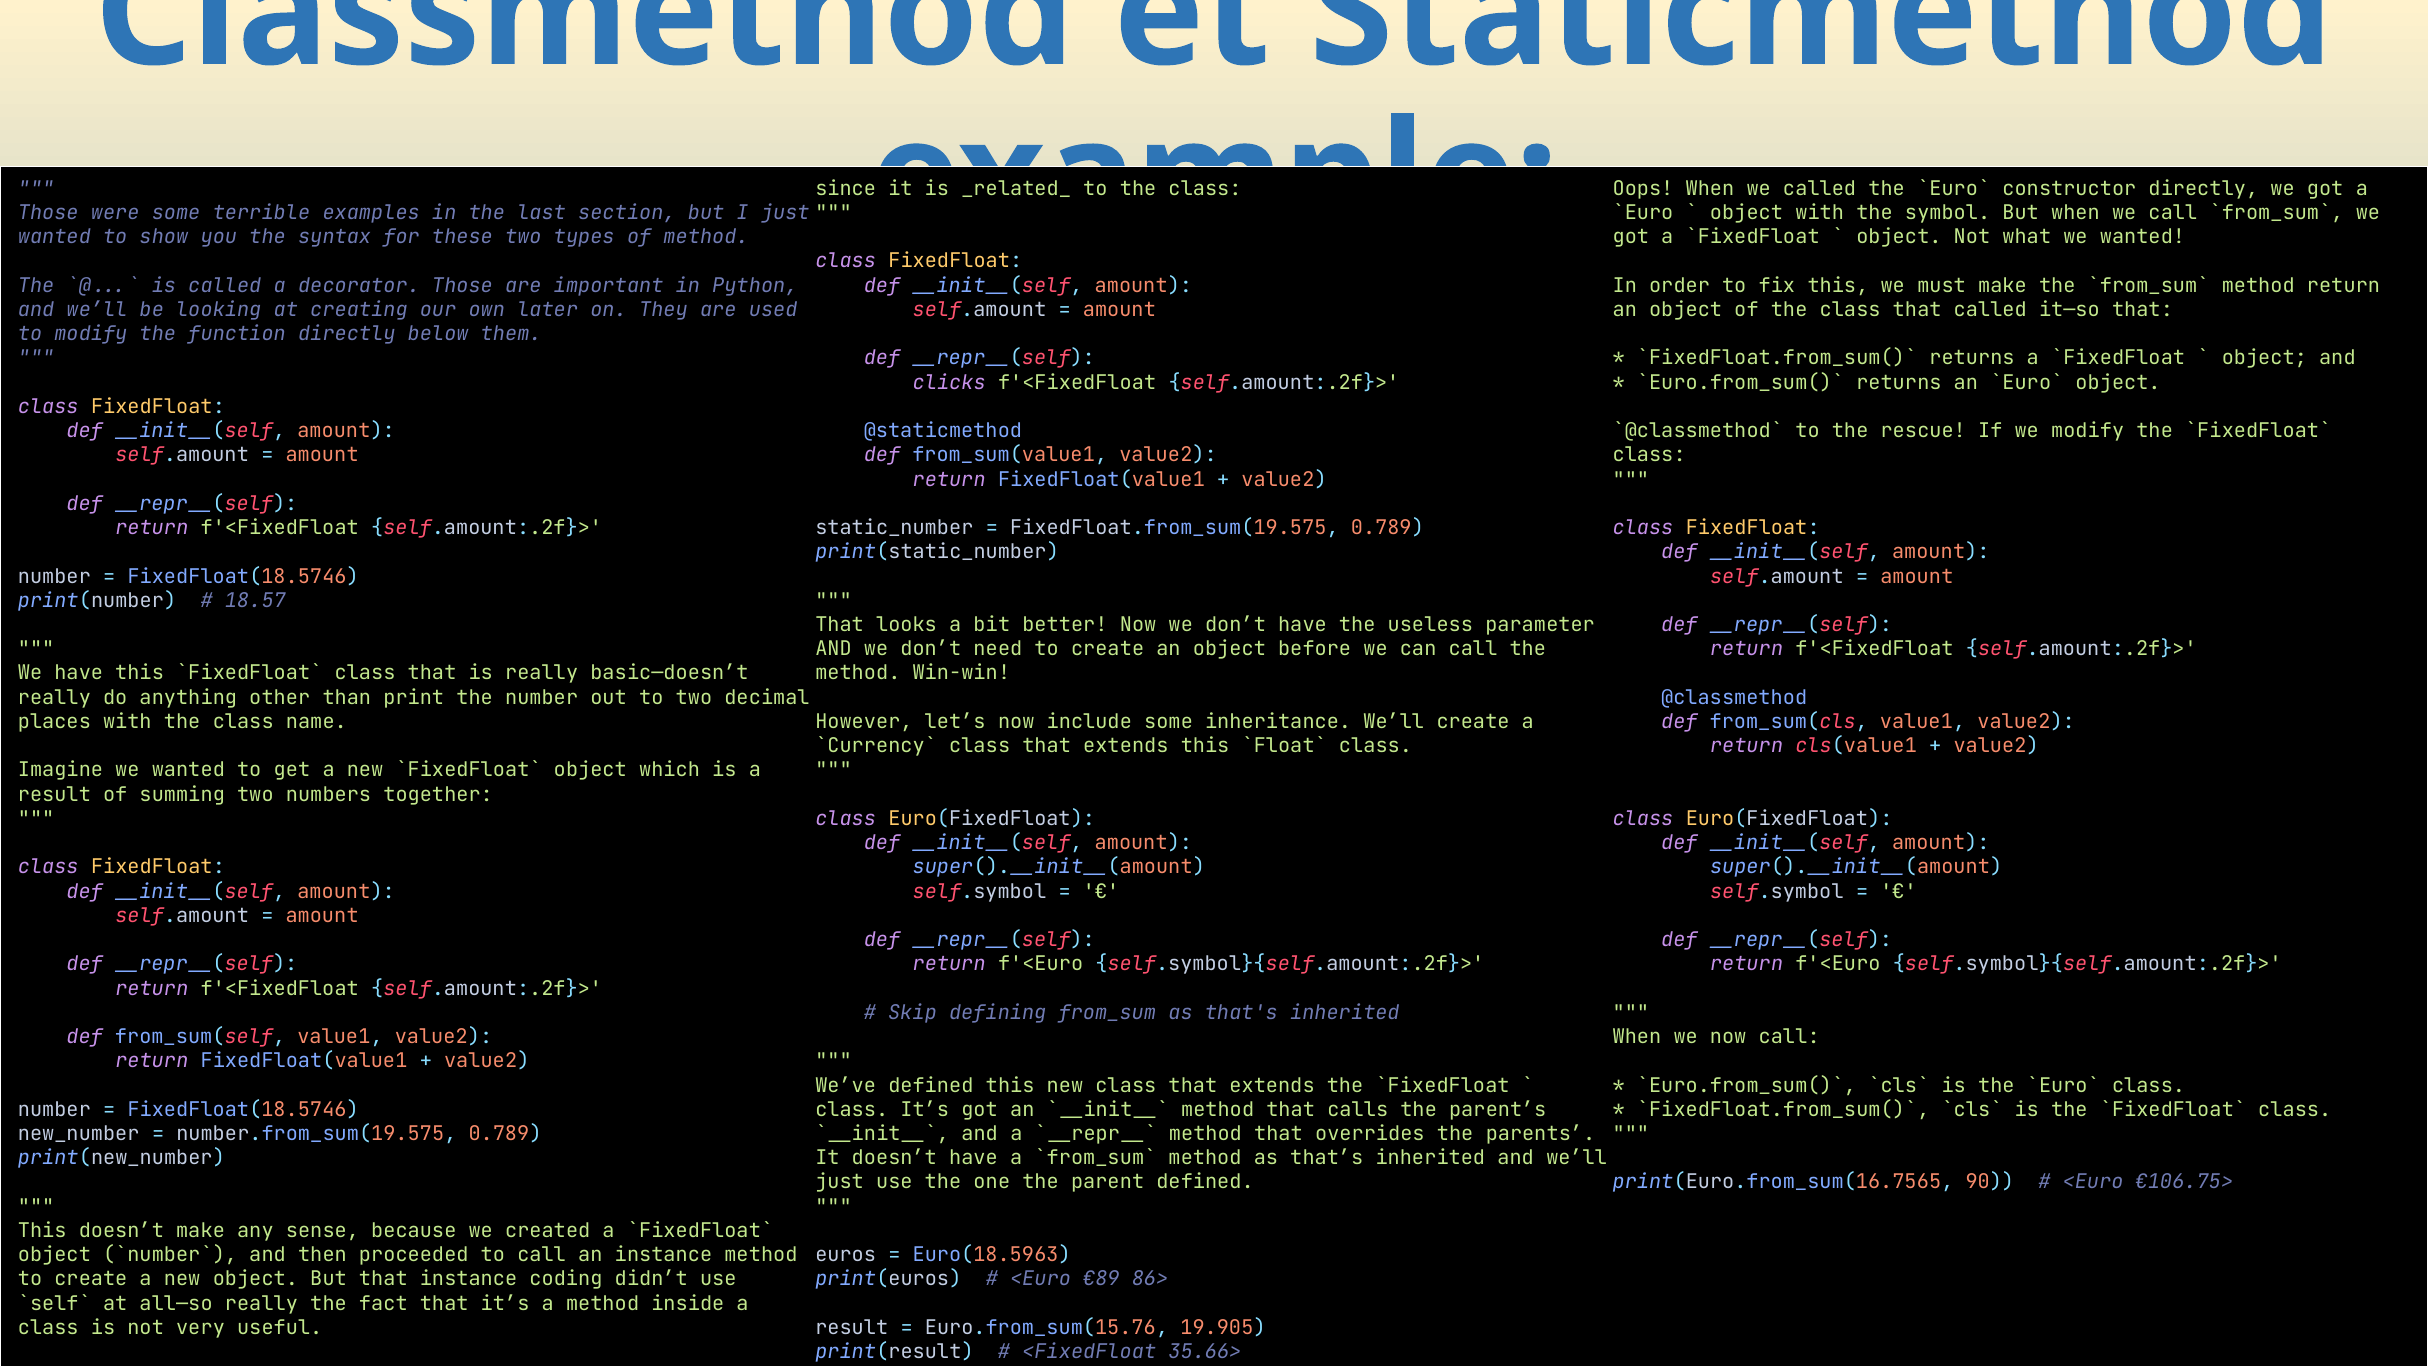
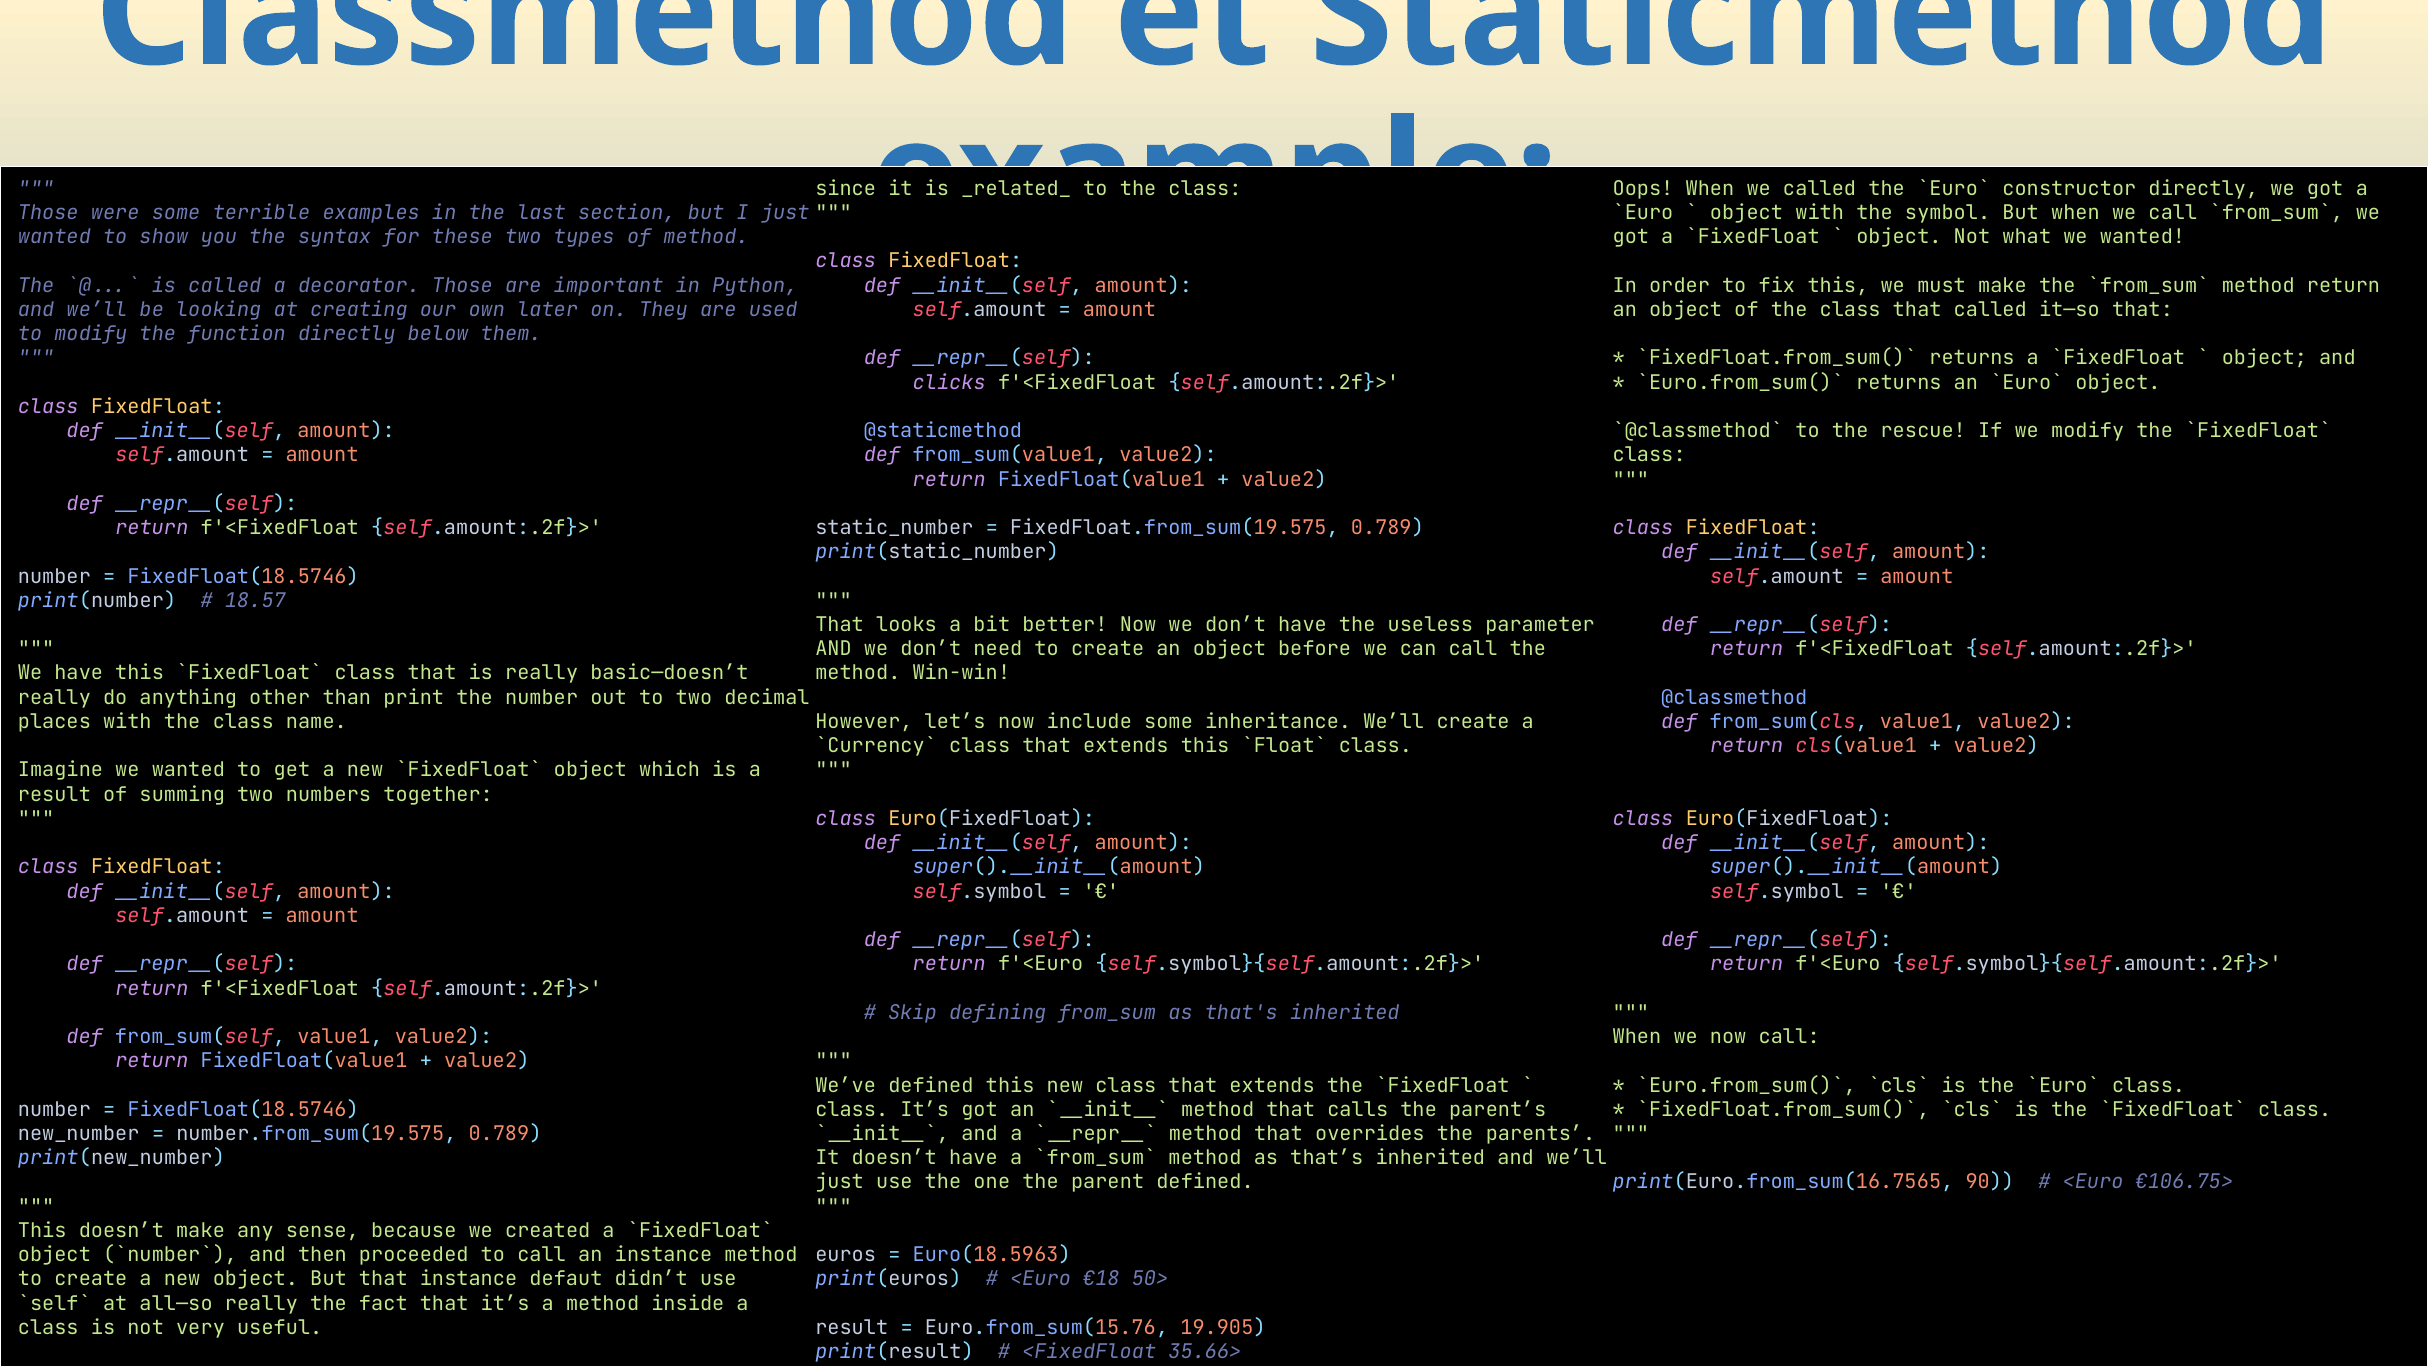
coding: coding -> defaut
€89.86>: €89.86> -> €18.50>
